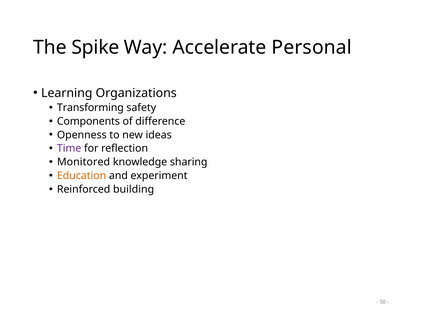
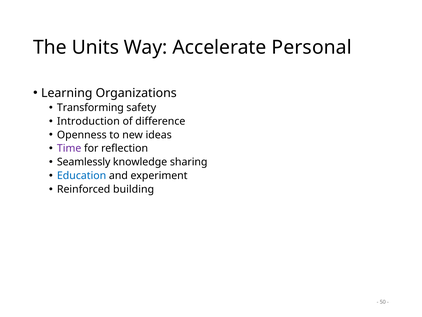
Spike: Spike -> Units
Components: Components -> Introduction
Monitored: Monitored -> Seamlessly
Education colour: orange -> blue
